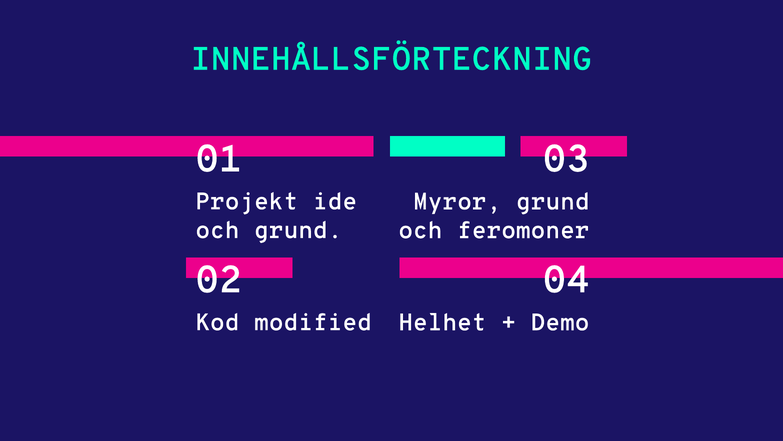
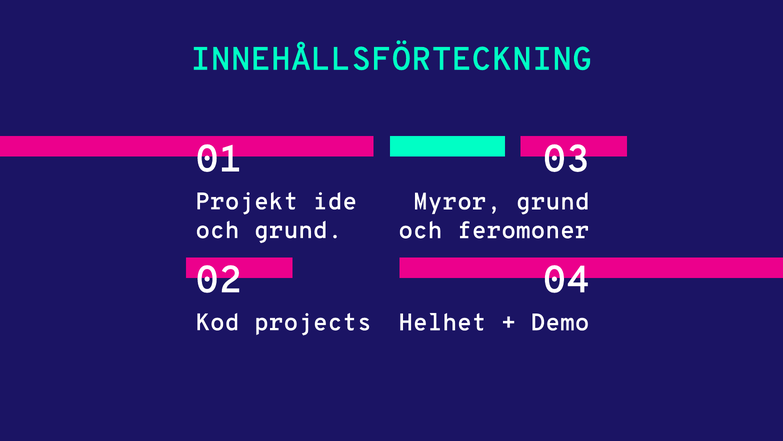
modified: modified -> projects
